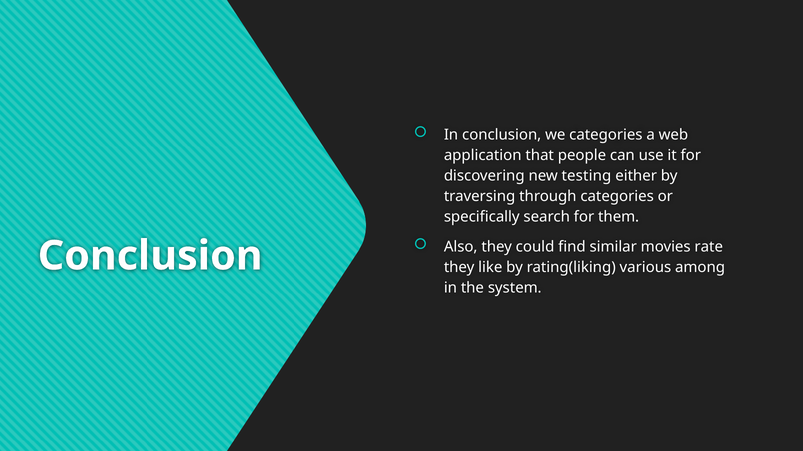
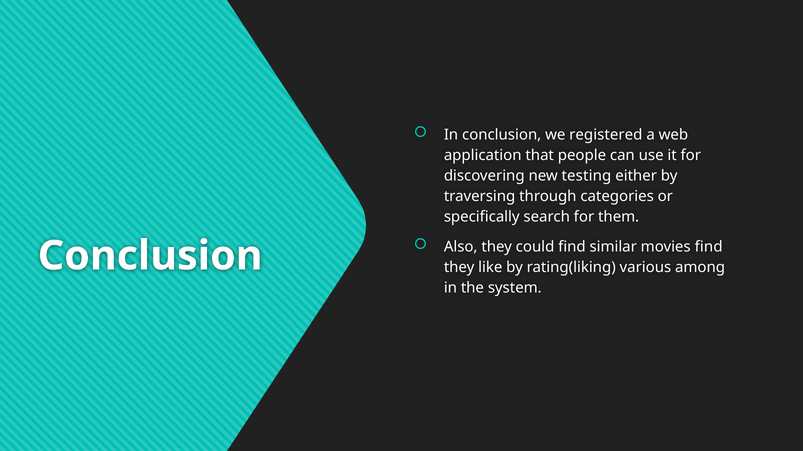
we categories: categories -> registered
movies rate: rate -> find
